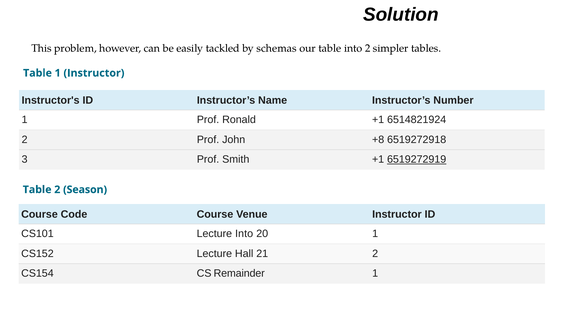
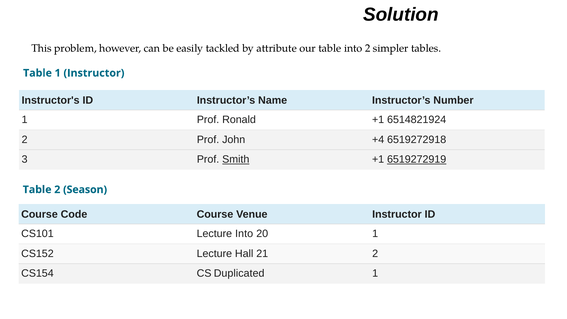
schemas: schemas -> attribute
+8: +8 -> +4
Smith underline: none -> present
Remainder: Remainder -> Duplicated
